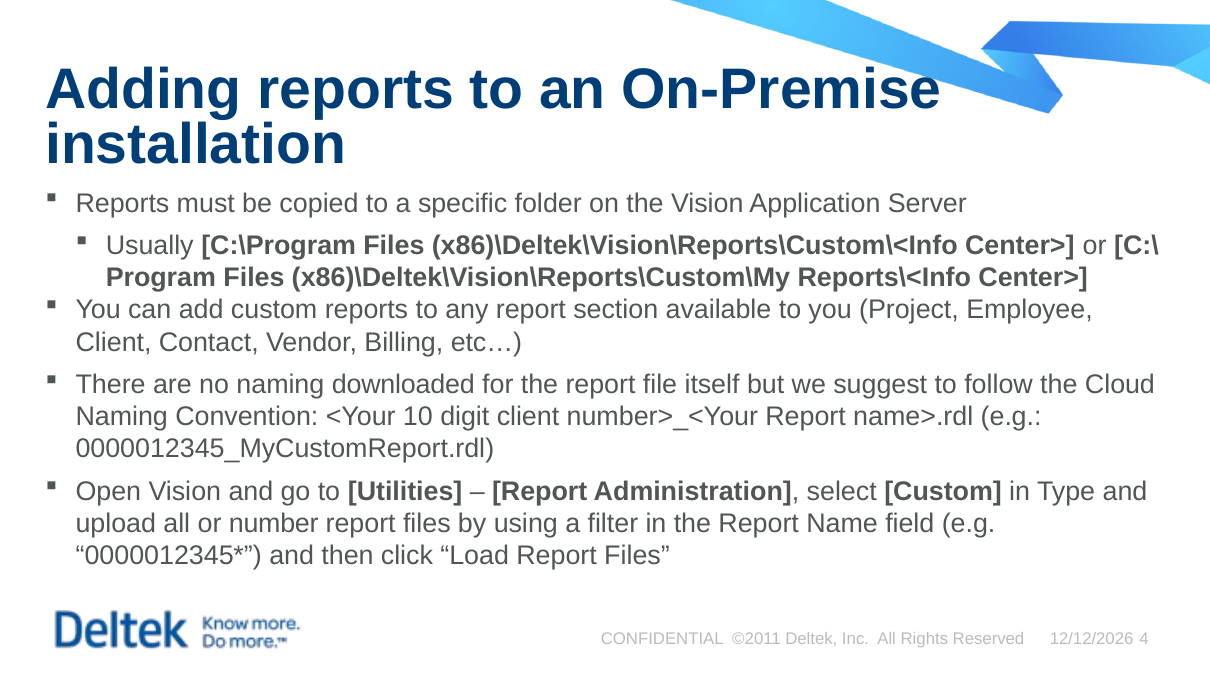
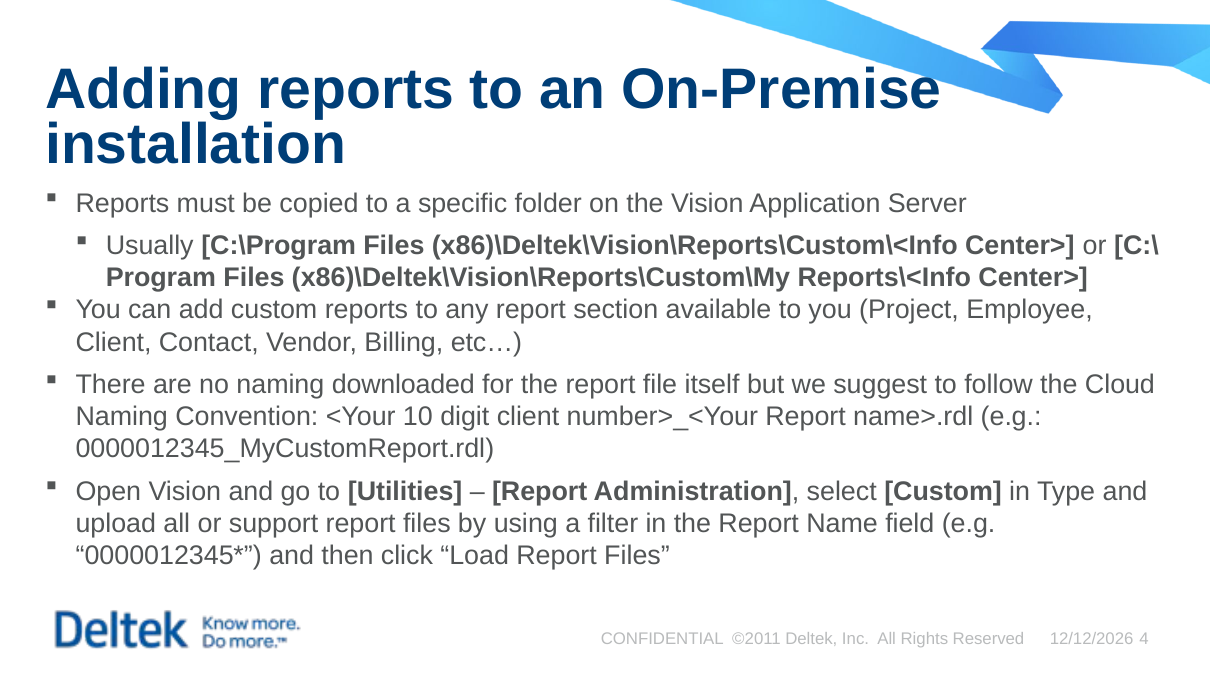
number: number -> support
